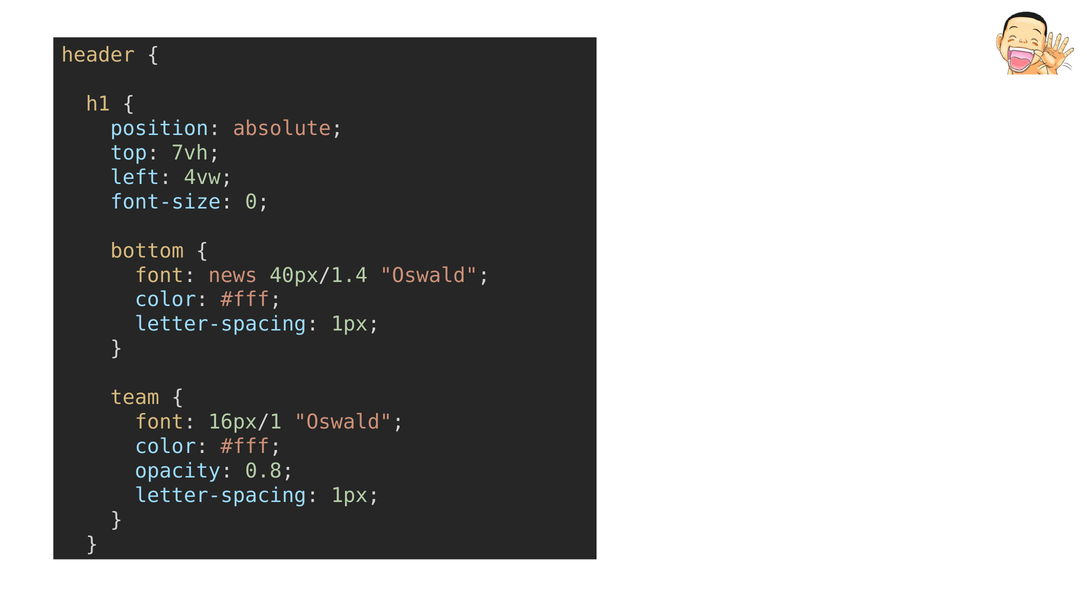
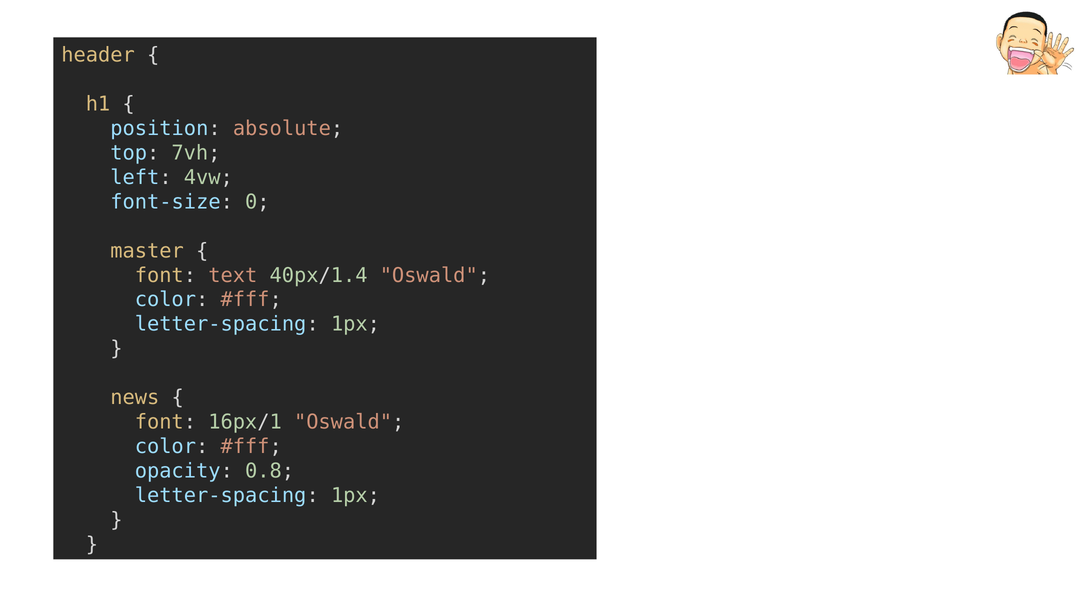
bottom: bottom -> master
news: news -> text
team: team -> news
